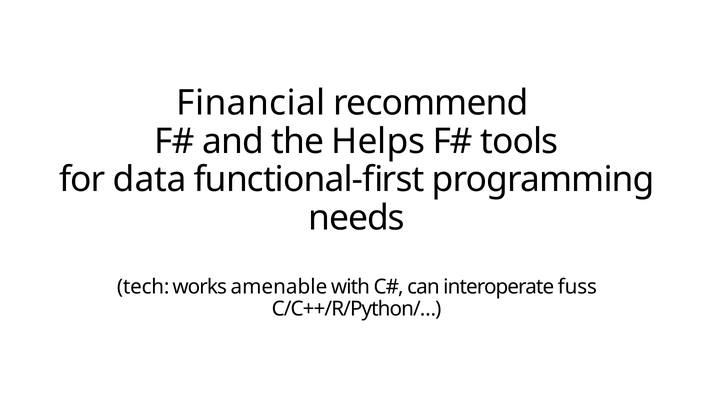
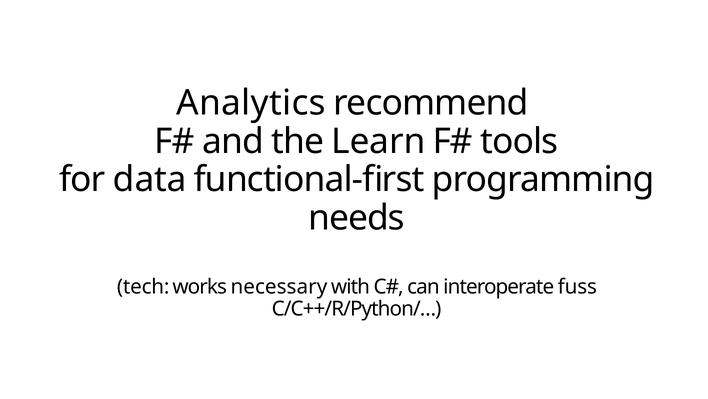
Financial: Financial -> Analytics
Helps: Helps -> Learn
amenable: amenable -> necessary
